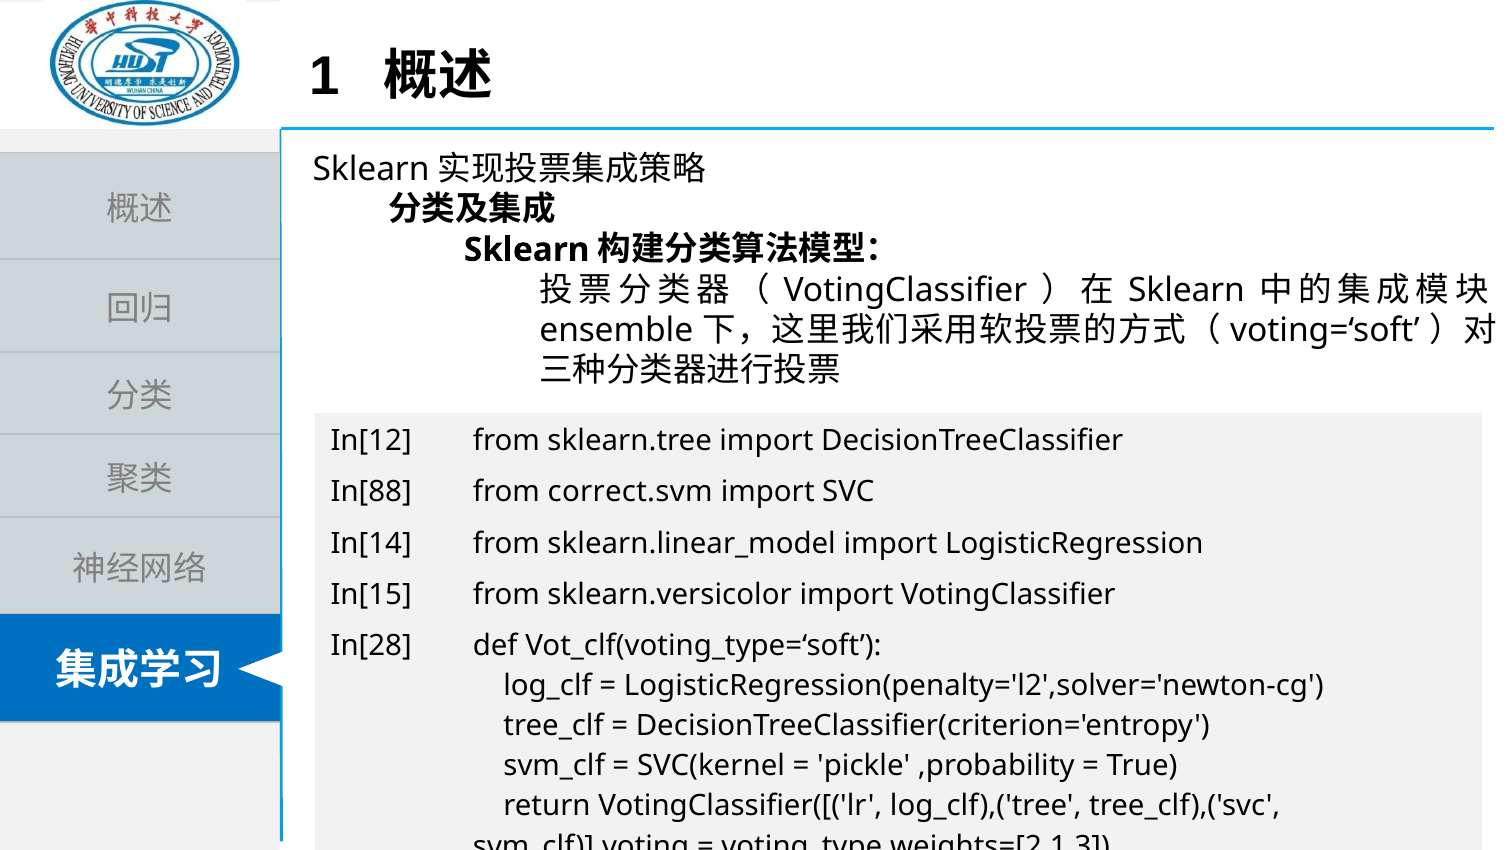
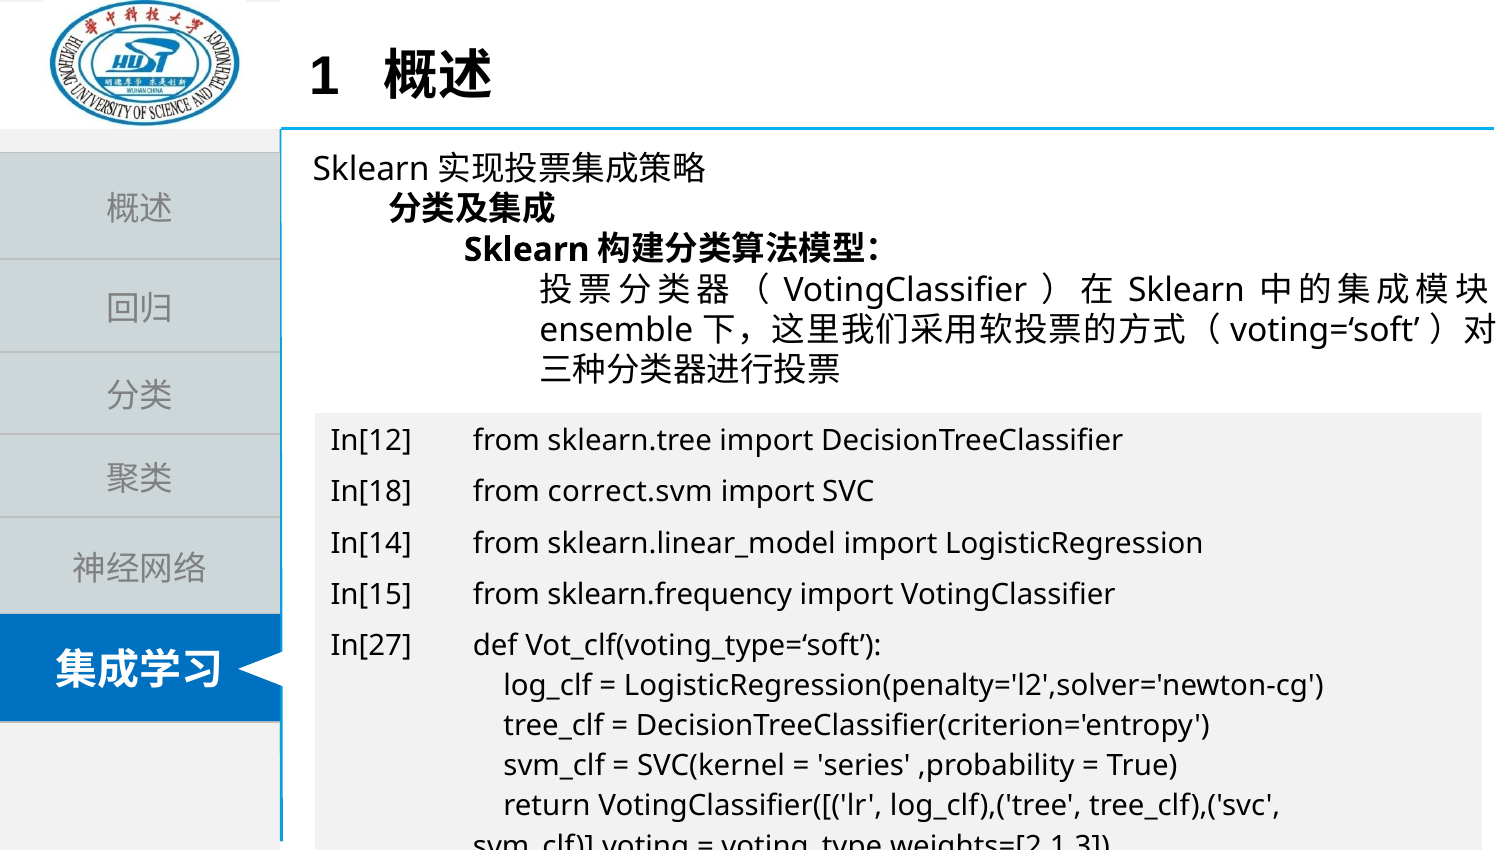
In[88: In[88 -> In[18
sklearn.versicolor: sklearn.versicolor -> sklearn.frequency
In[28: In[28 -> In[27
pickle: pickle -> series
